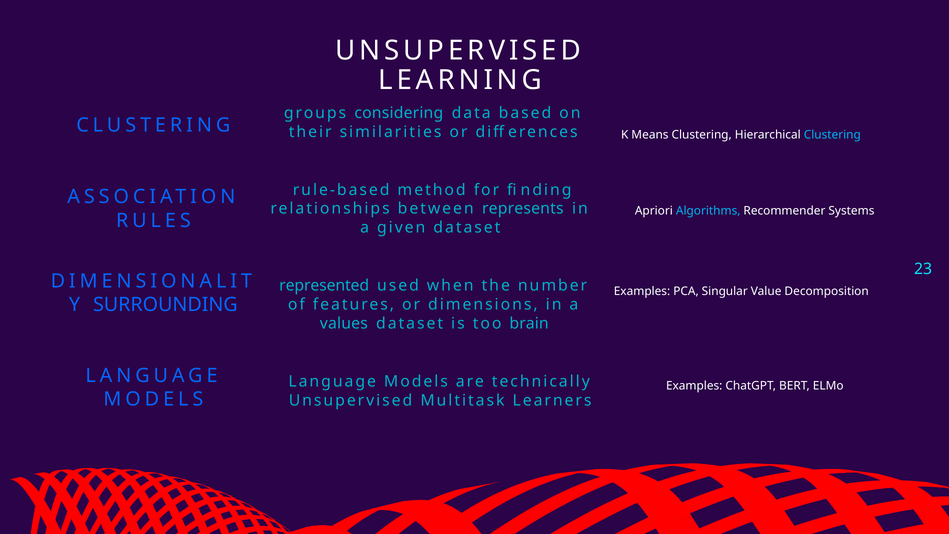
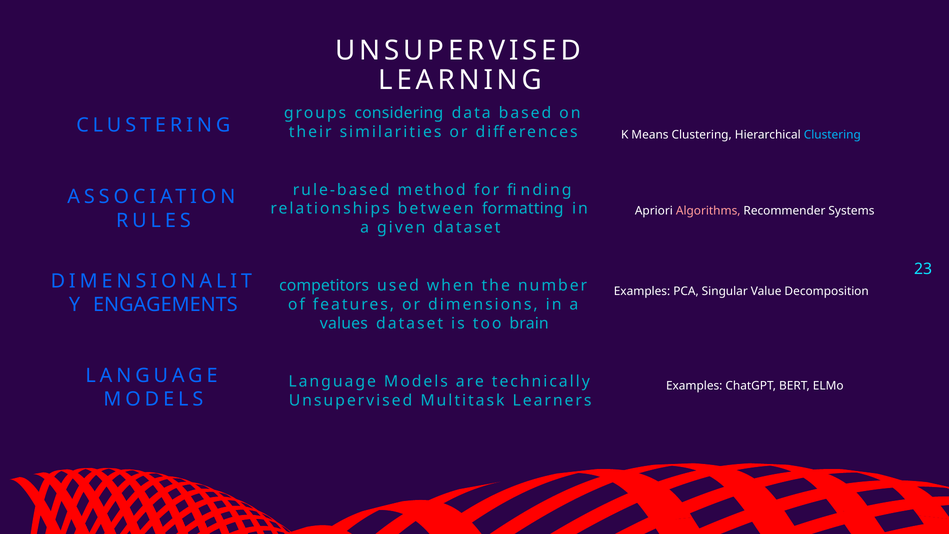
represents: represents -> formatting
Algorithms colour: light blue -> pink
represented: represented -> competitors
SURROUNDING: SURROUNDING -> ENGAGEMENTS
